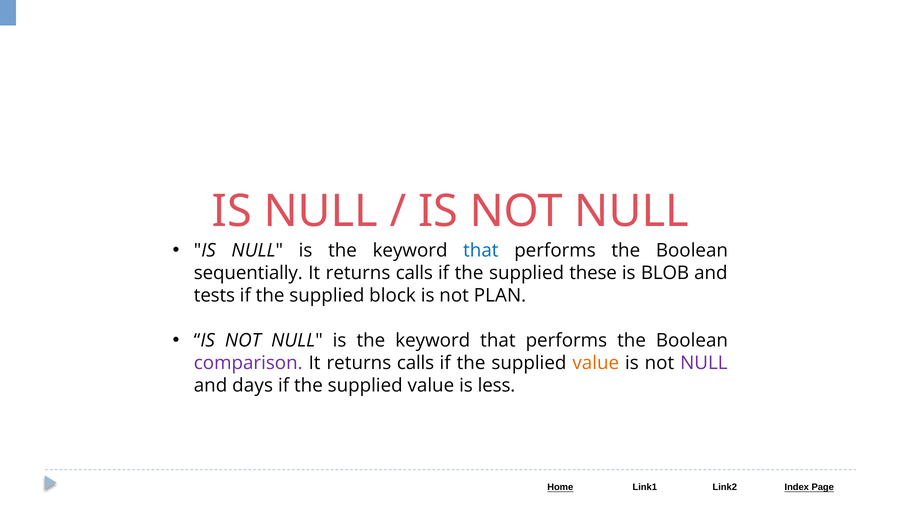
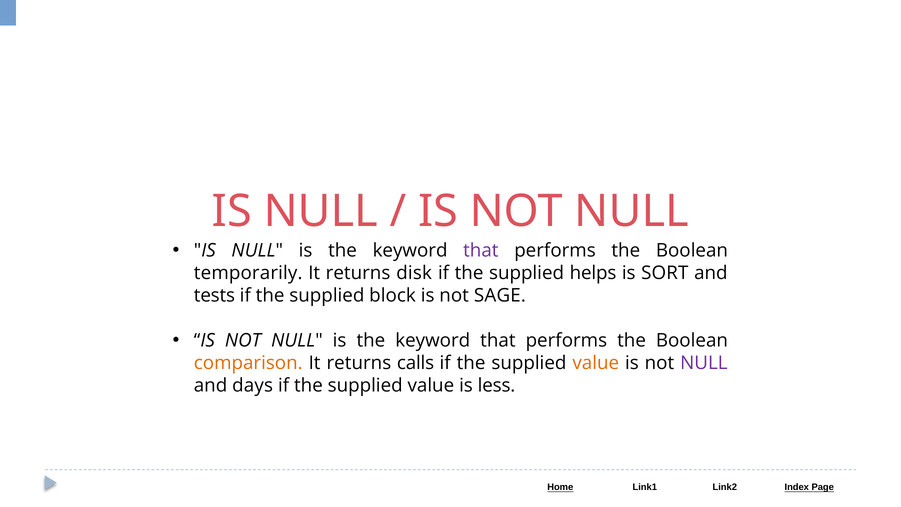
that at (481, 250) colour: blue -> purple
sequentially: sequentially -> temporarily
calls at (414, 273): calls -> disk
these: these -> helps
BLOB: BLOB -> SORT
PLAN: PLAN -> SAGE
comparison colour: purple -> orange
